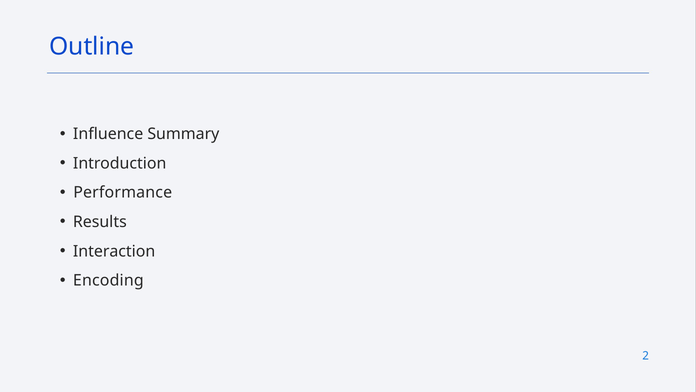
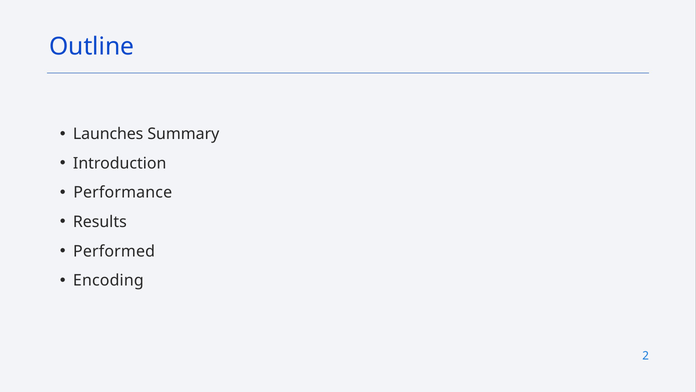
Influence: Influence -> Launches
Interaction: Interaction -> Performed
